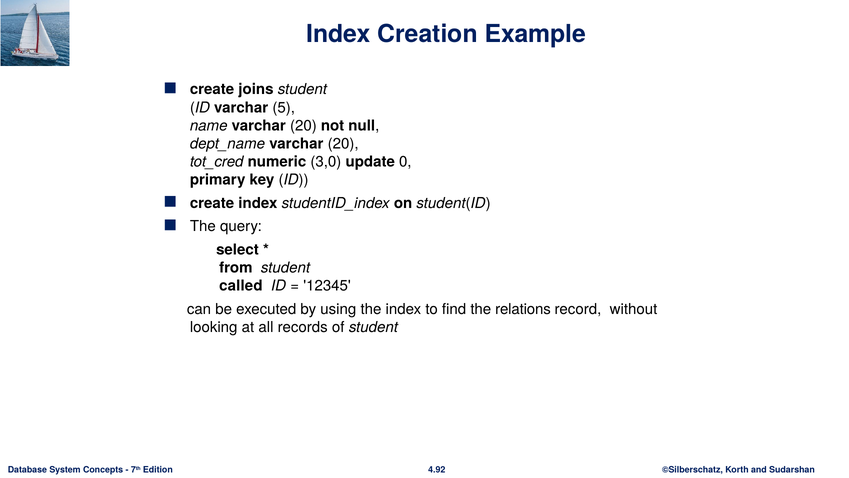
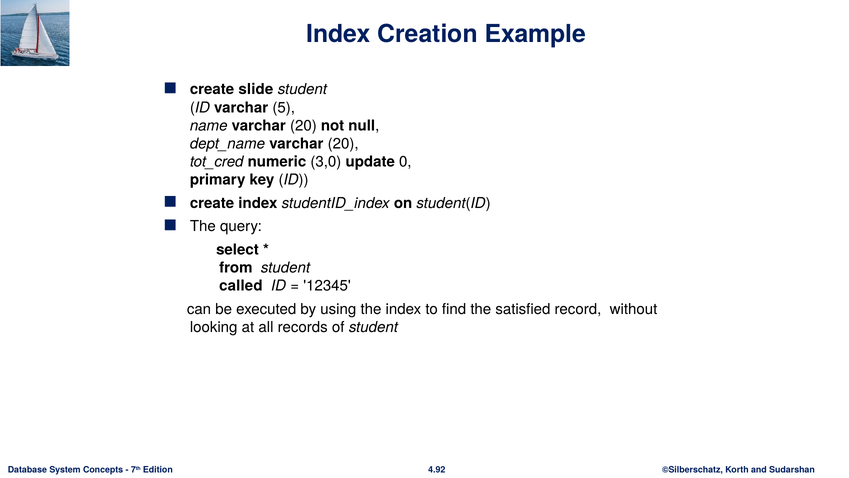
joins: joins -> slide
relations: relations -> satisfied
